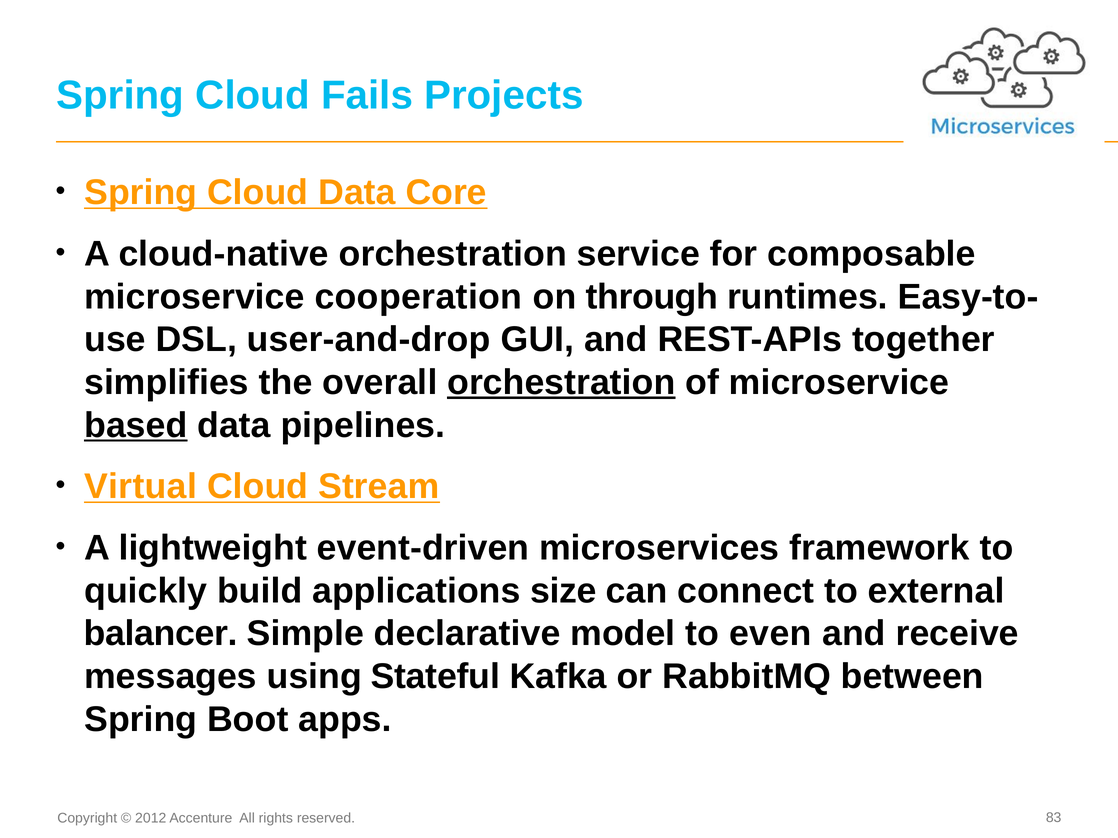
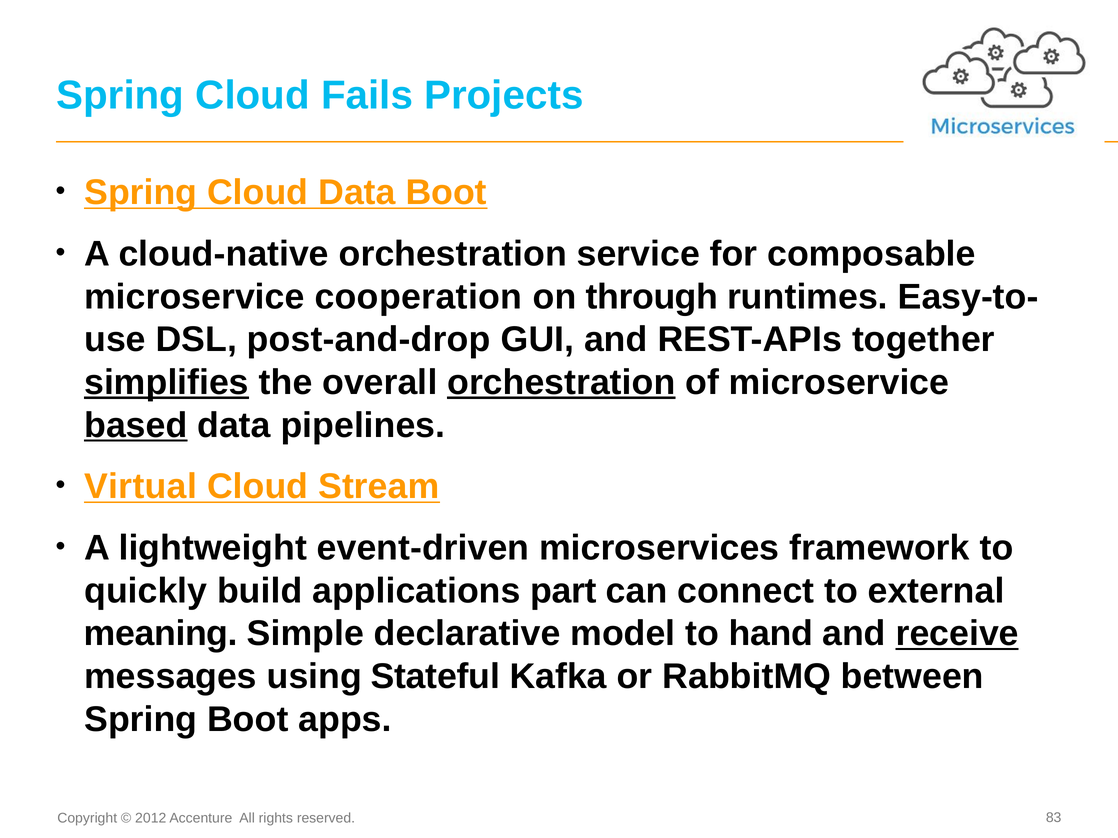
Data Core: Core -> Boot
user-and-drop: user-and-drop -> post-and-drop
simplifies underline: none -> present
size: size -> part
balancer: balancer -> meaning
even: even -> hand
receive underline: none -> present
